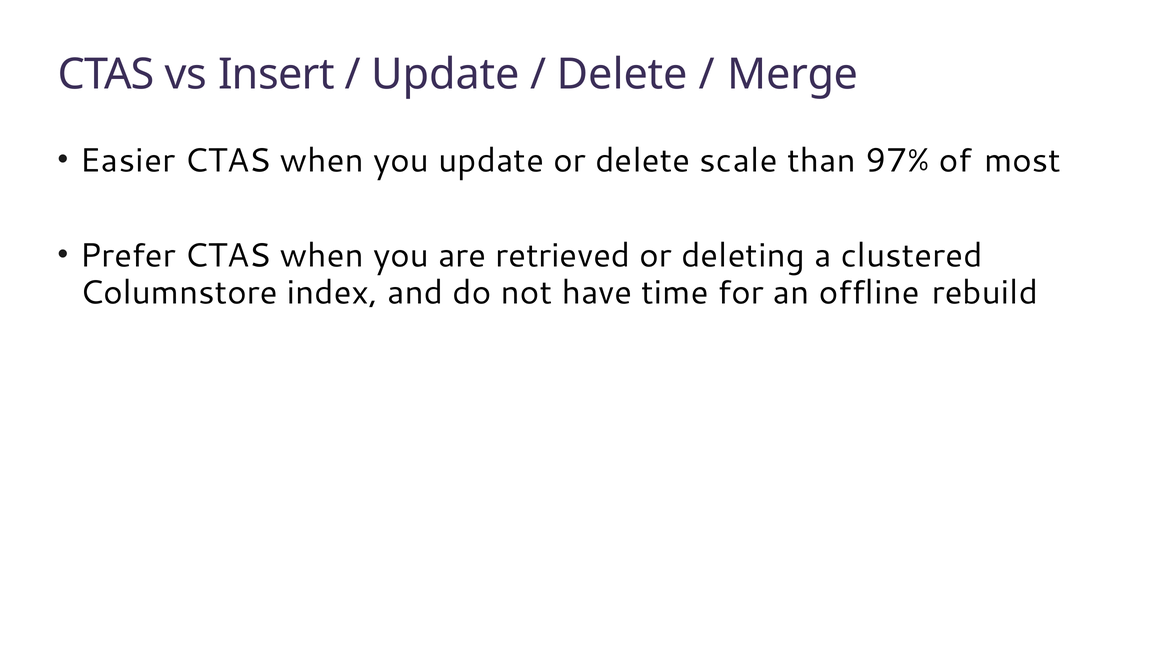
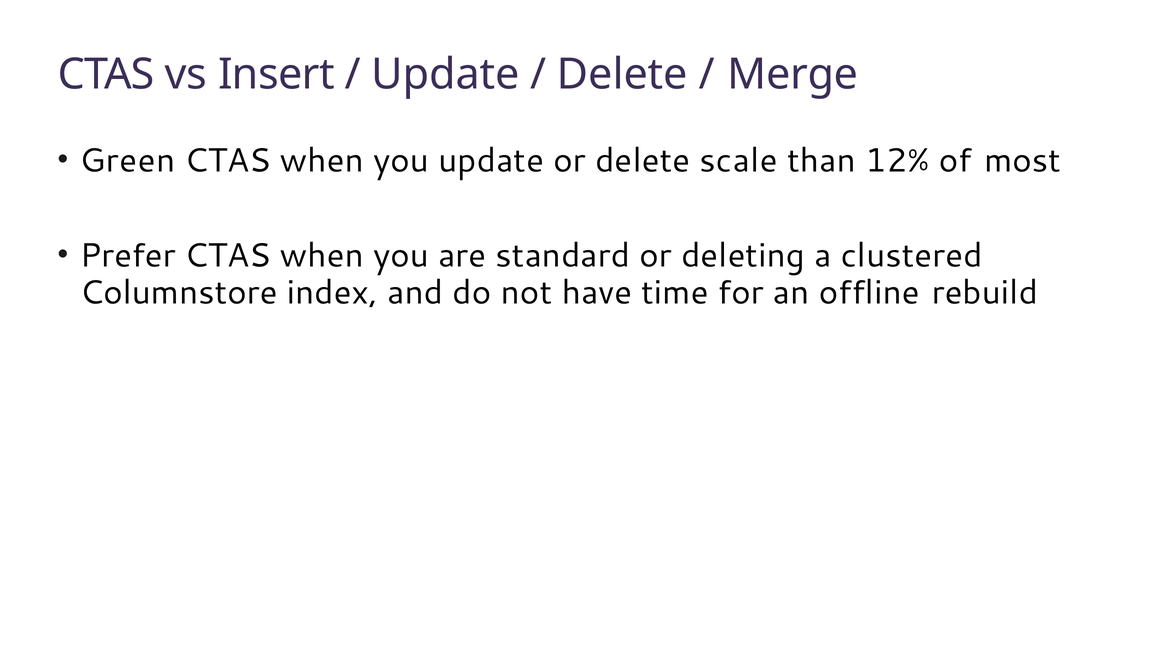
Easier: Easier -> Green
97%: 97% -> 12%
retrieved: retrieved -> standard
